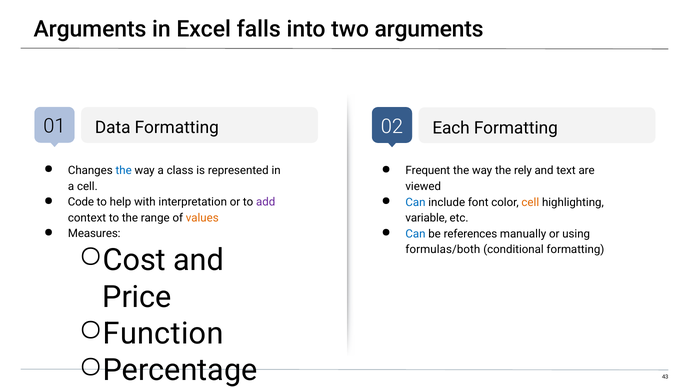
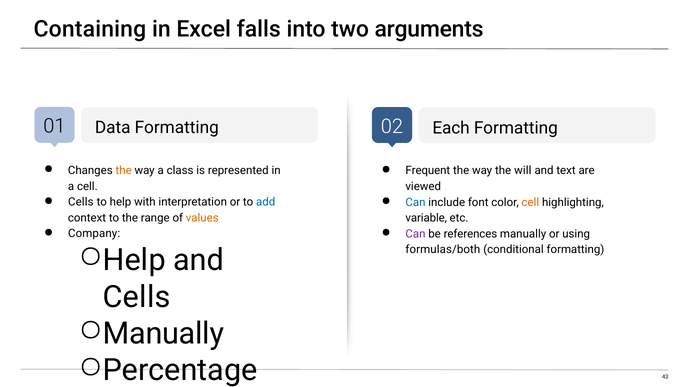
Arguments at (90, 29): Arguments -> Containing
the at (124, 171) colour: blue -> orange
rely: rely -> will
Code at (81, 202): Code -> Cells
add colour: purple -> blue
Measures: Measures -> Company
Can at (415, 234) colour: blue -> purple
Cost at (134, 261): Cost -> Help
Price at (137, 297): Price -> Cells
Function at (163, 334): Function -> Manually
